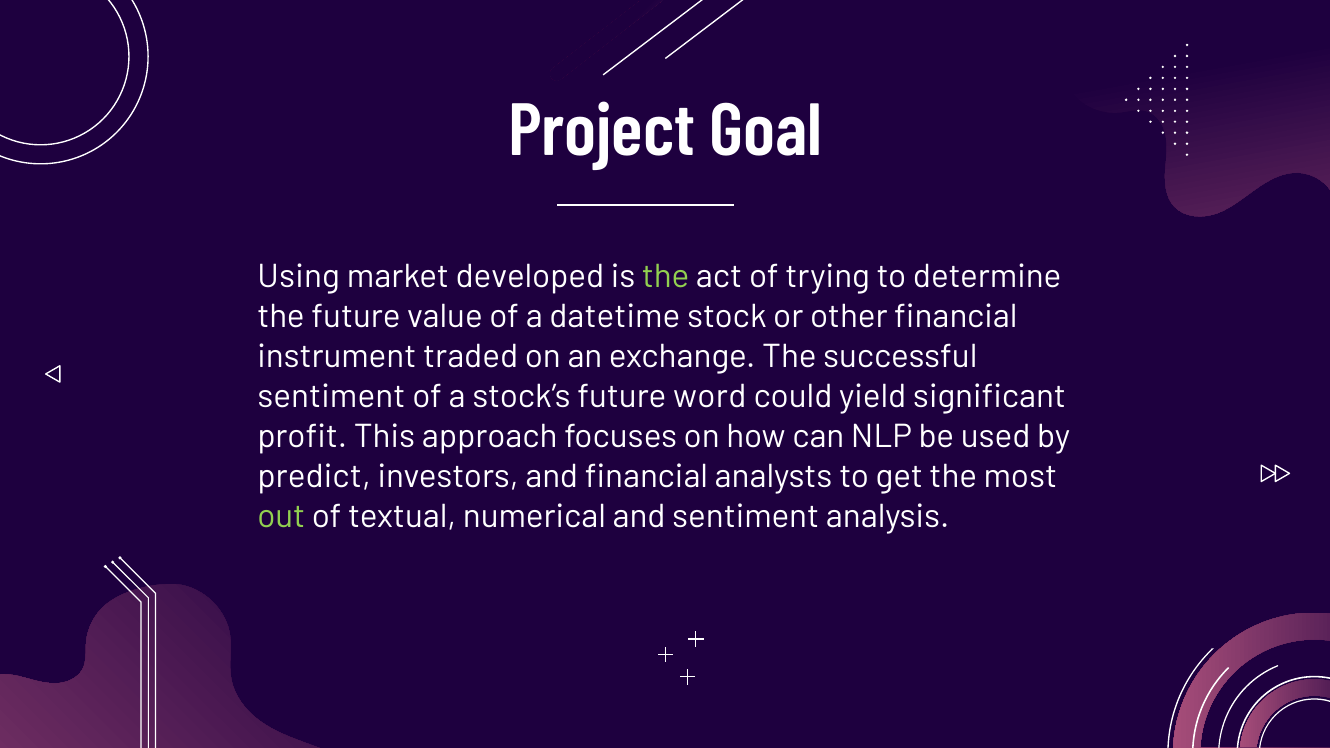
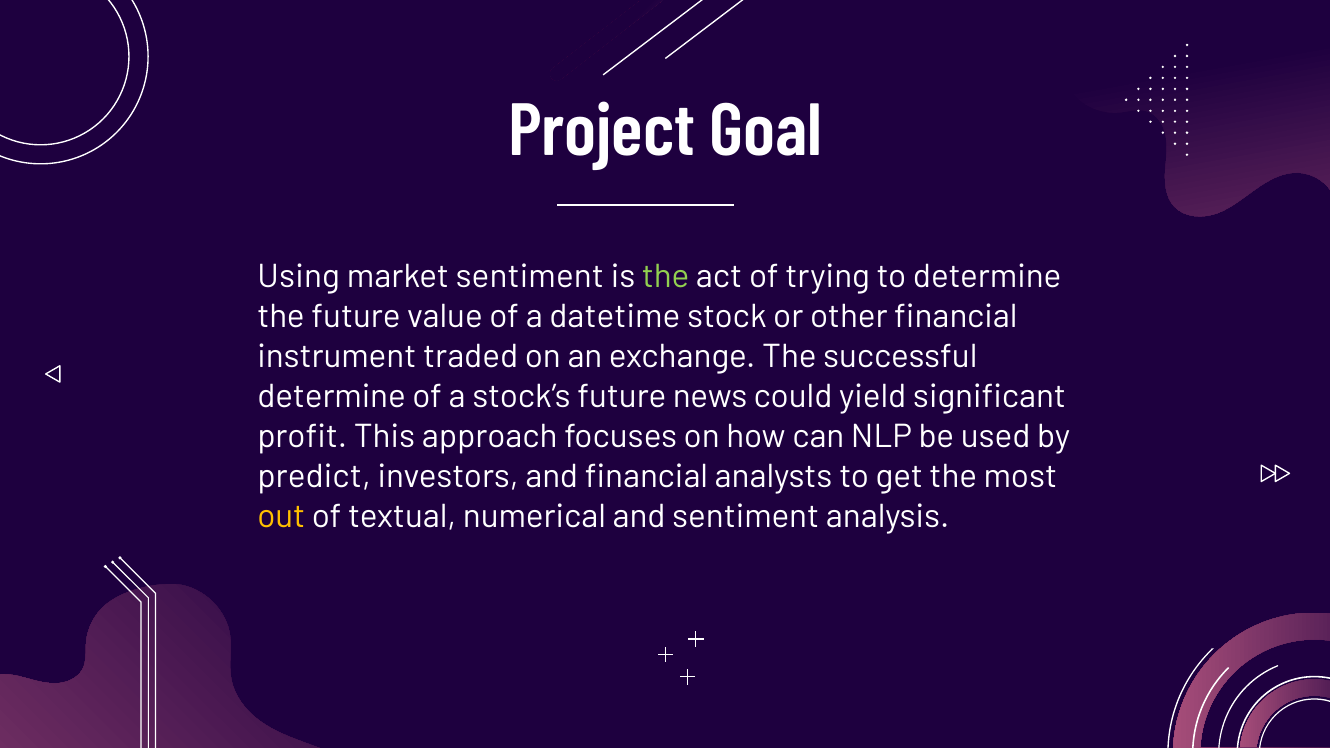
market developed: developed -> sentiment
sentiment at (331, 397): sentiment -> determine
word: word -> news
out colour: light green -> yellow
